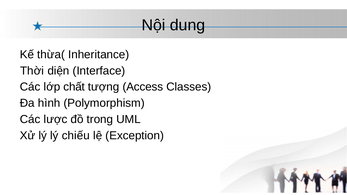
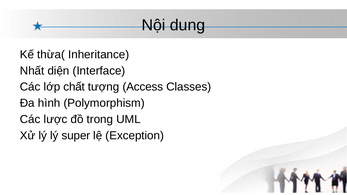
Thời: Thời -> Nhất
chiếu: chiếu -> super
